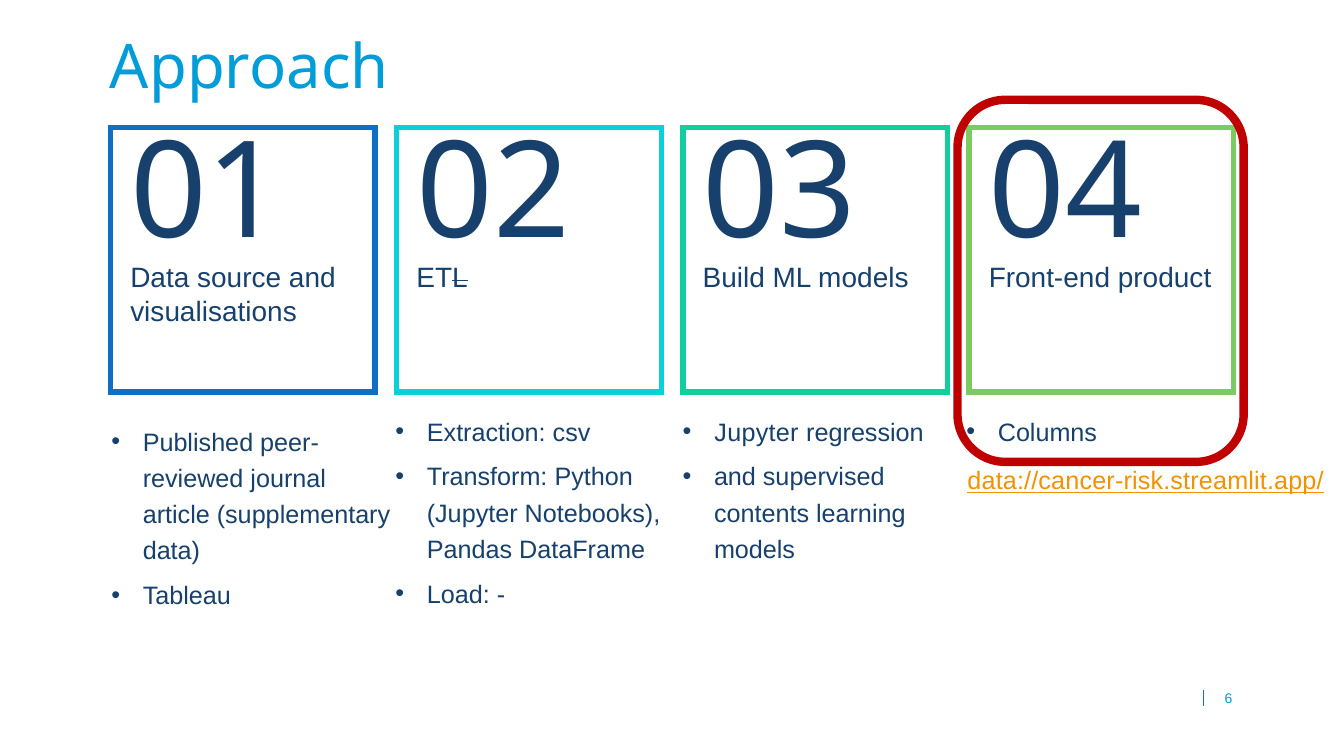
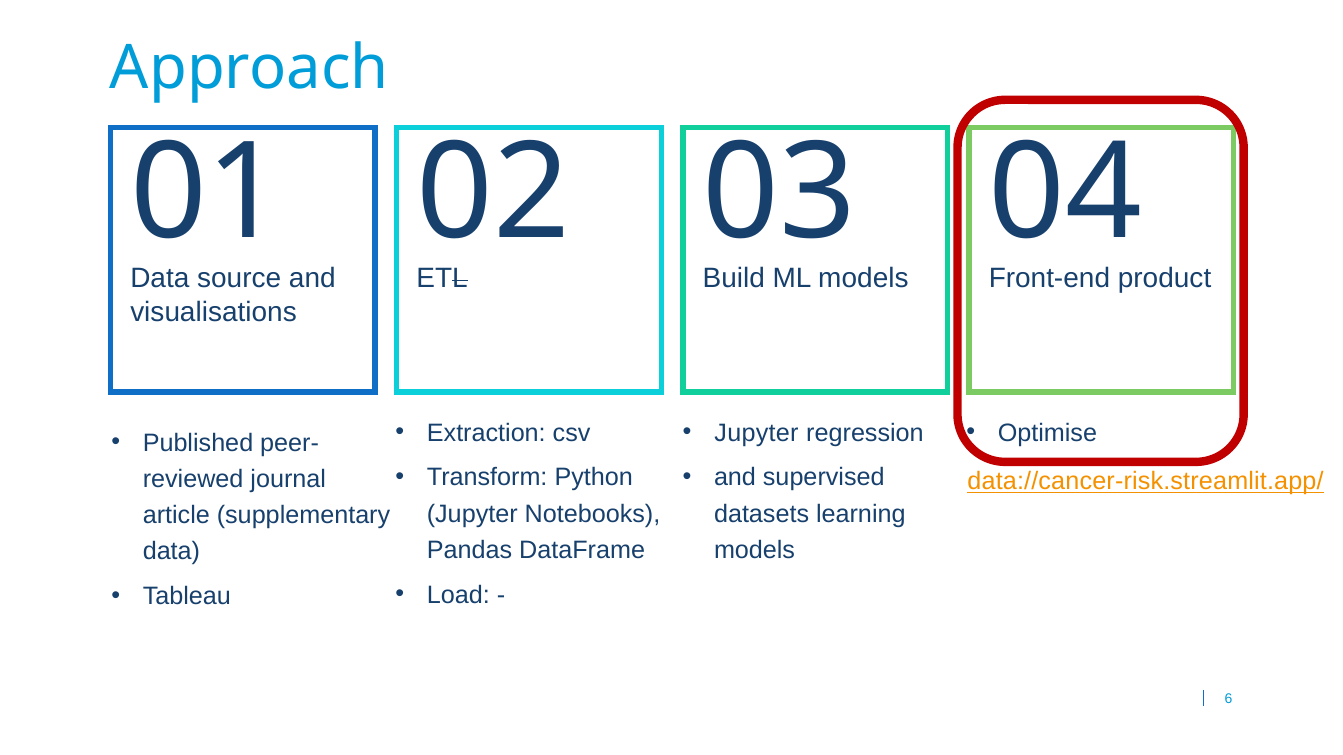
Columns: Columns -> Optimise
contents: contents -> datasets
